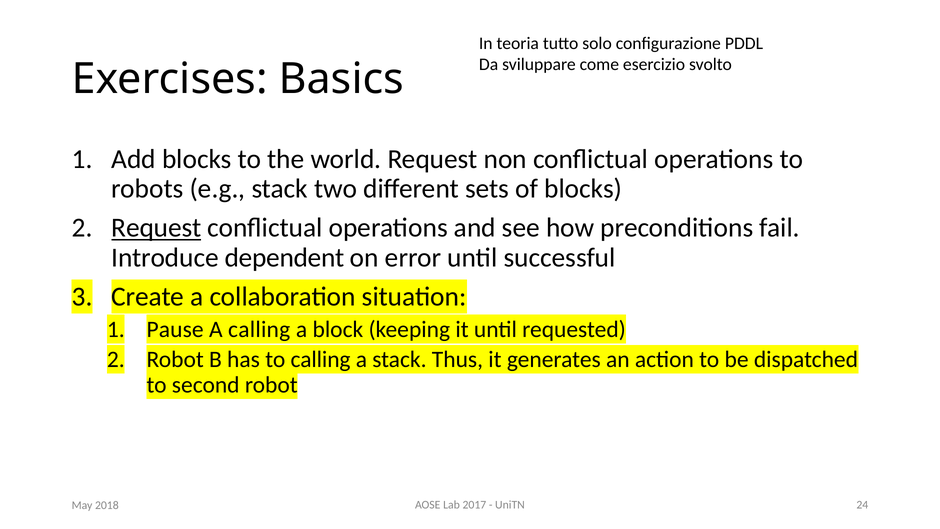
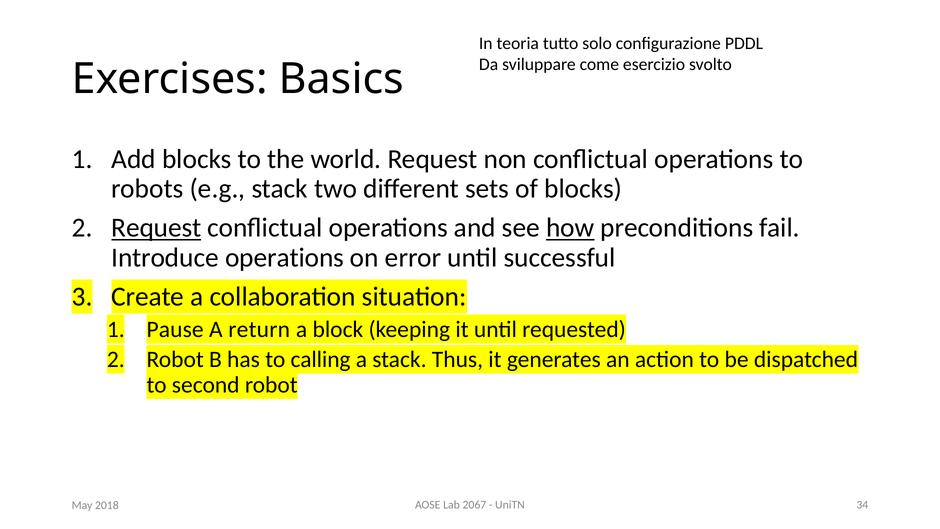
how underline: none -> present
Introduce dependent: dependent -> operations
A calling: calling -> return
2017: 2017 -> 2067
24: 24 -> 34
